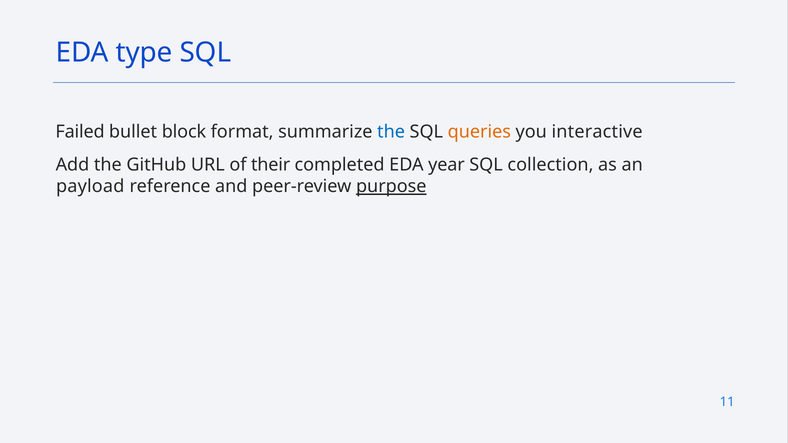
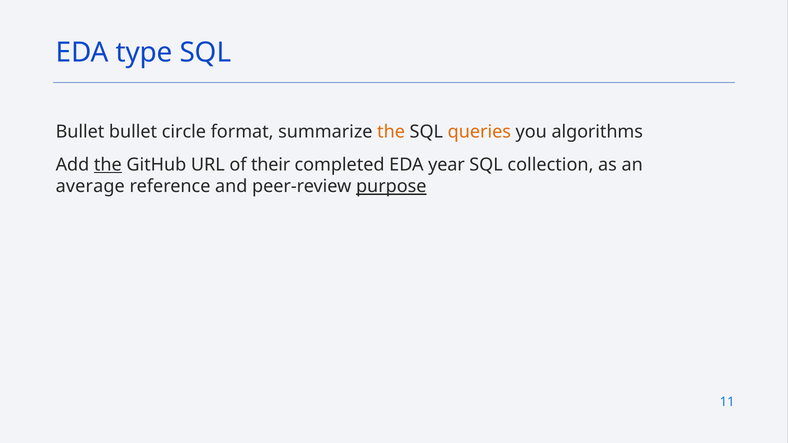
Failed at (80, 132): Failed -> Bullet
block: block -> circle
the at (391, 132) colour: blue -> orange
interactive: interactive -> algorithms
the at (108, 165) underline: none -> present
payload: payload -> average
